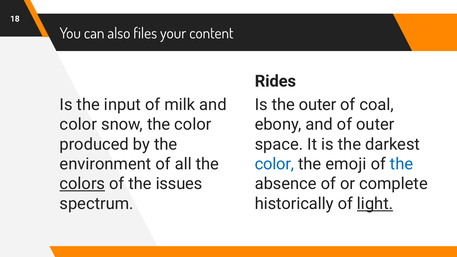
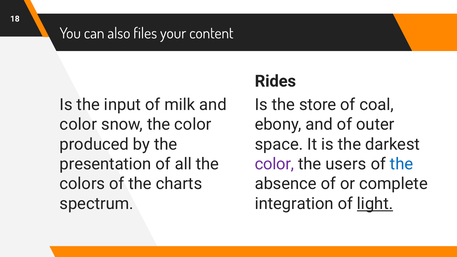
the outer: outer -> store
environment: environment -> presentation
color at (274, 164) colour: blue -> purple
emoji: emoji -> users
colors underline: present -> none
issues: issues -> charts
historically: historically -> integration
